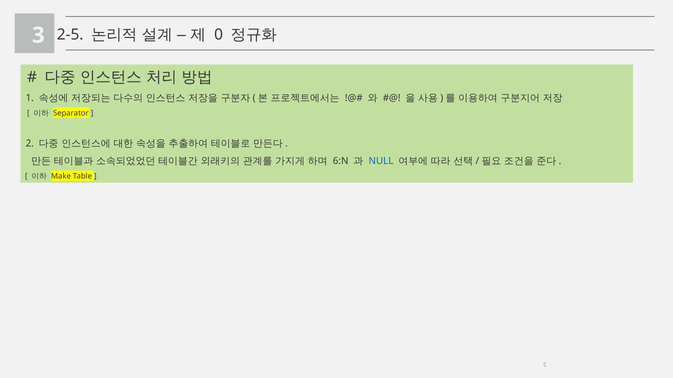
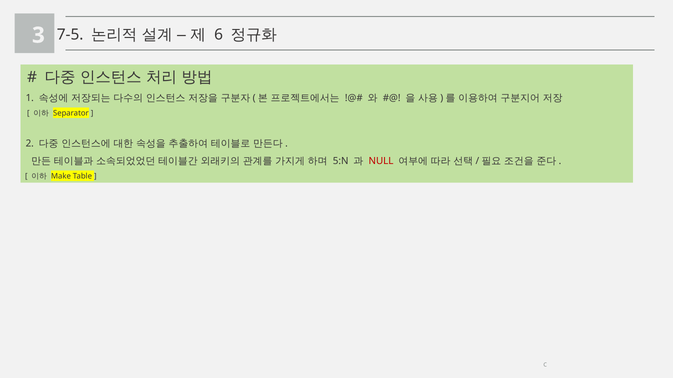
2-5: 2-5 -> 7-5
0: 0 -> 6
6:N: 6:N -> 5:N
NULL colour: blue -> red
